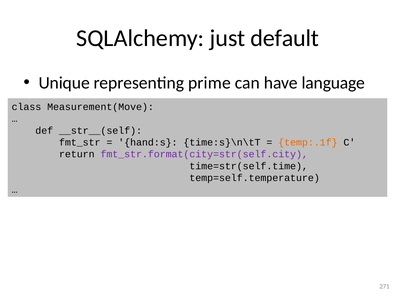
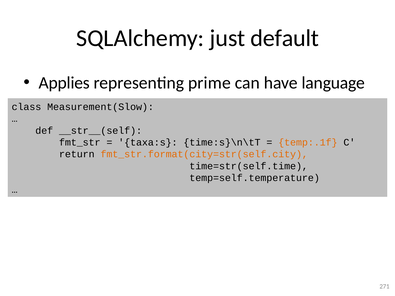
Unique: Unique -> Applies
Measurement(Move: Measurement(Move -> Measurement(Slow
hand:s: hand:s -> taxa:s
fmt_str.format(city=str(self.city colour: purple -> orange
